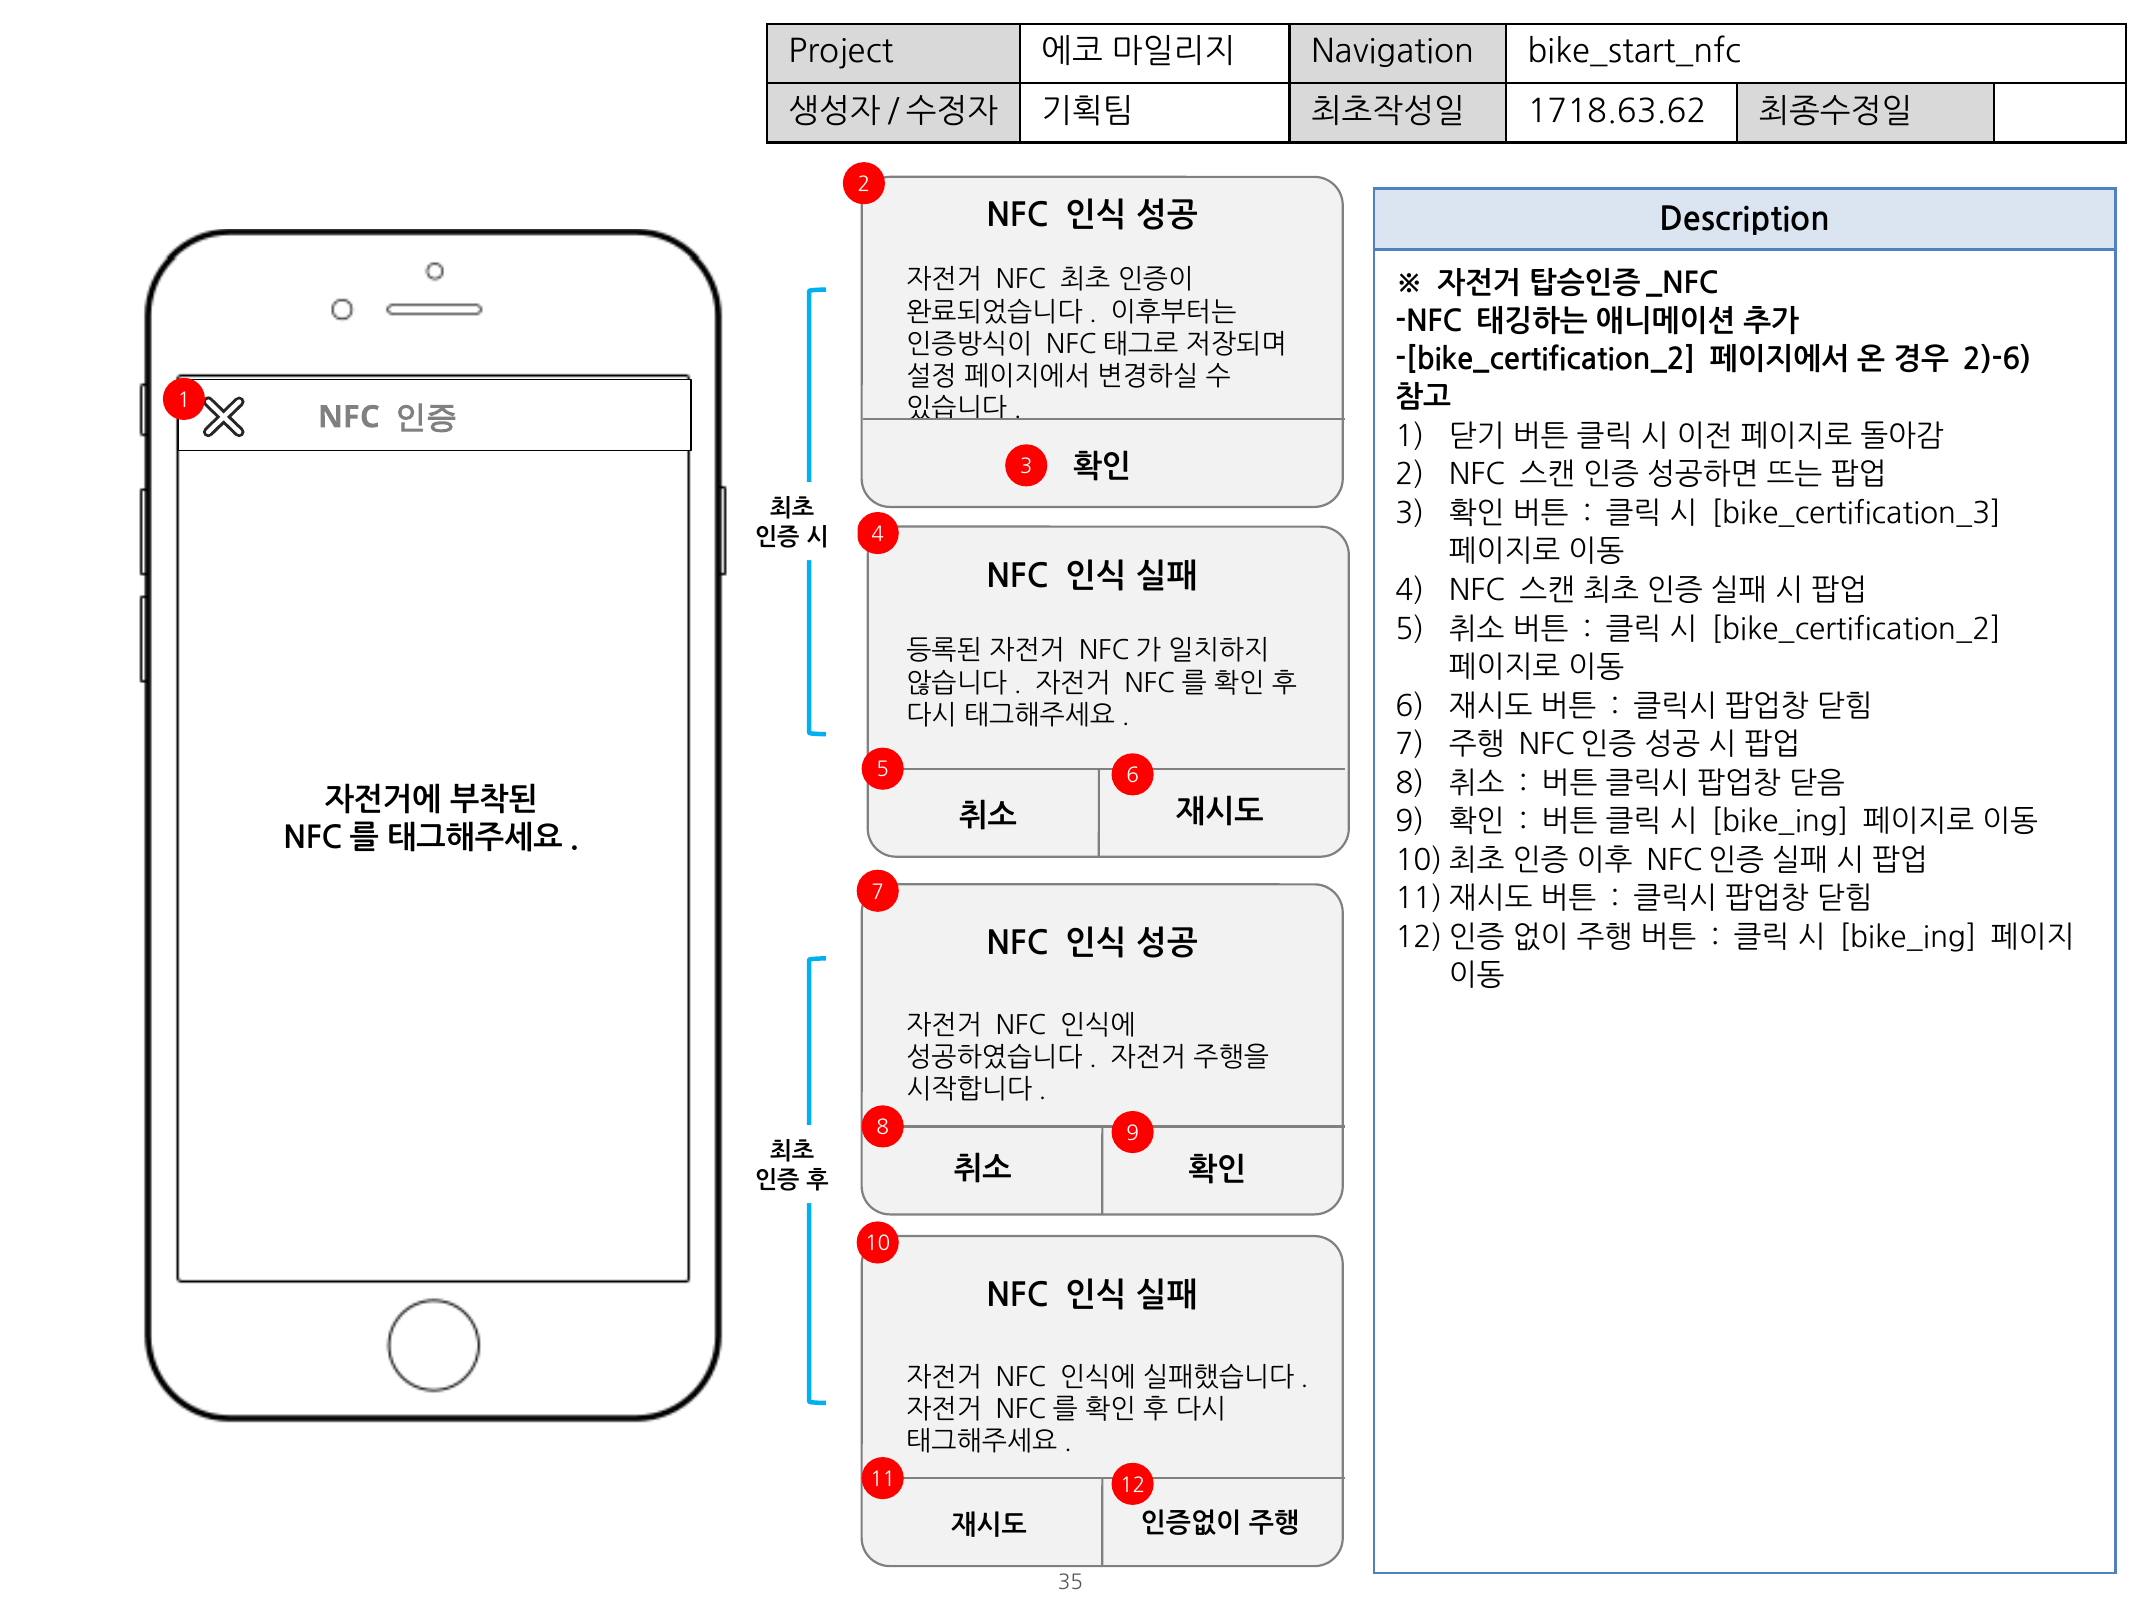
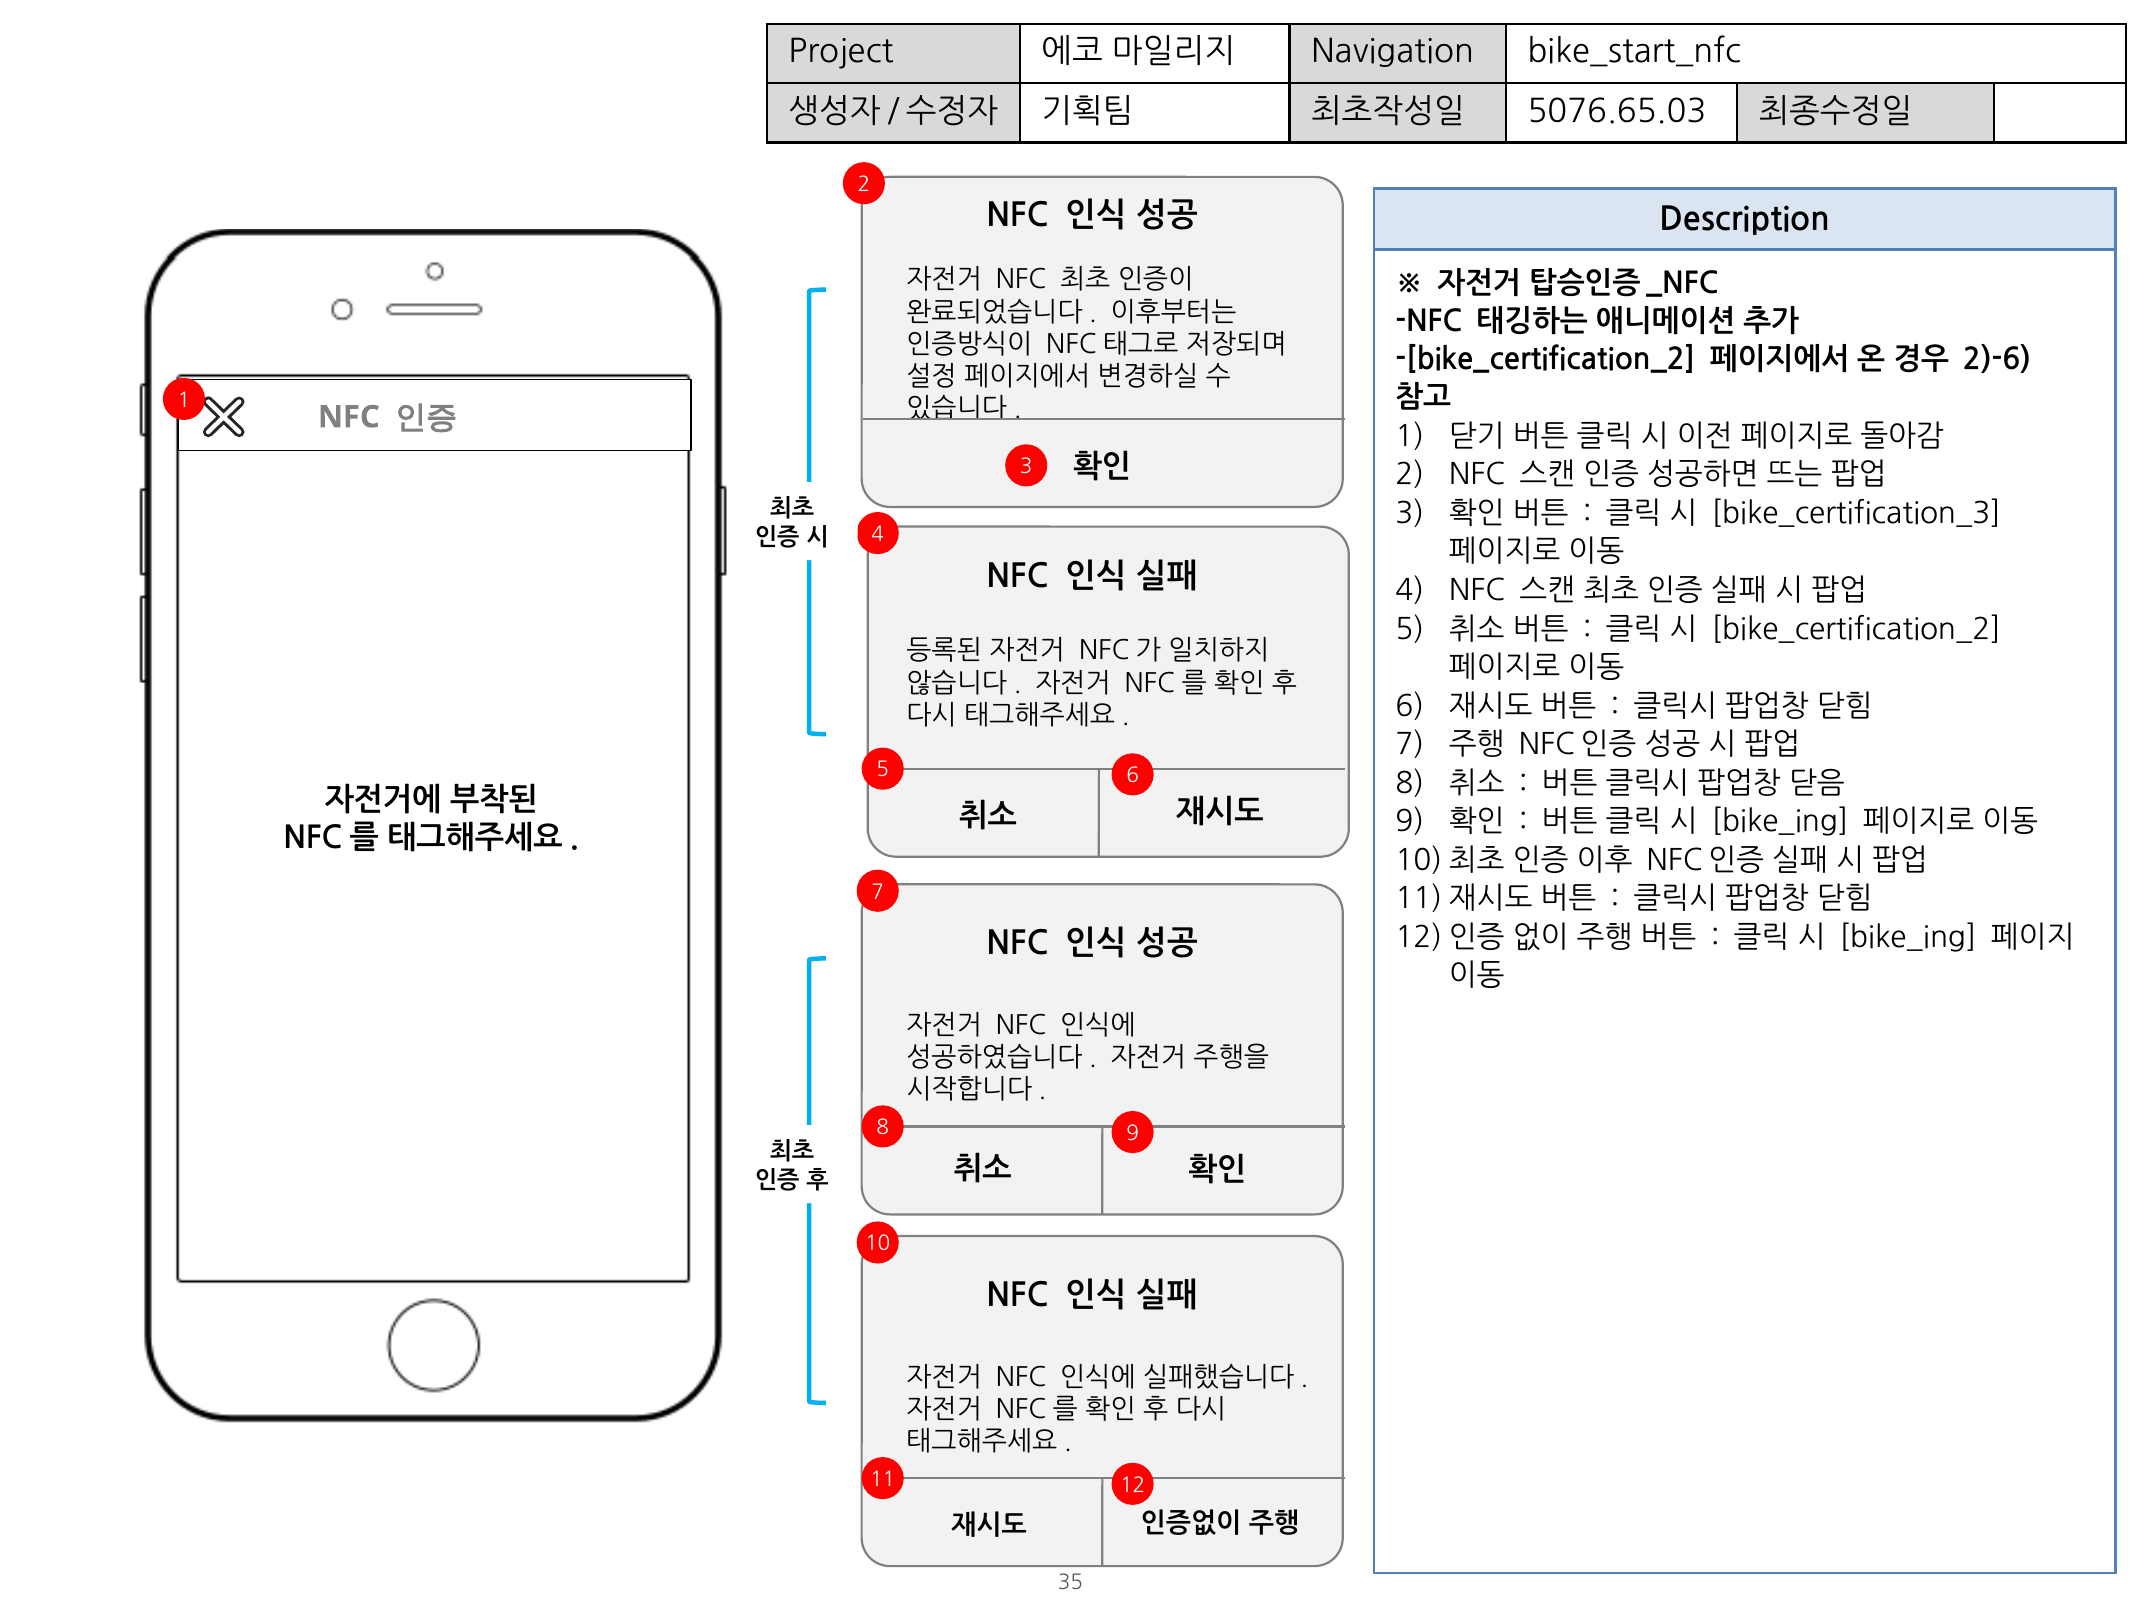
1718.63.62: 1718.63.62 -> 5076.65.03
